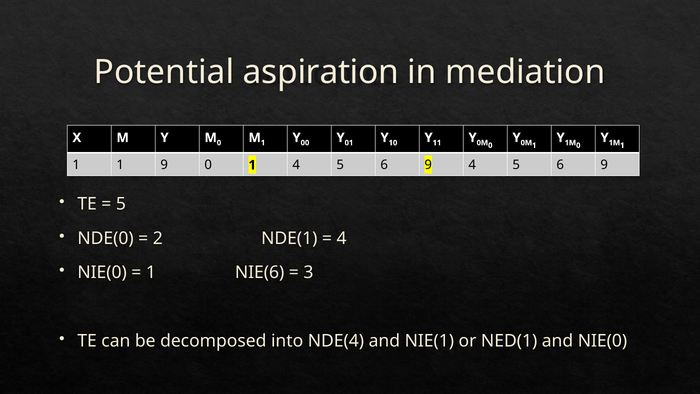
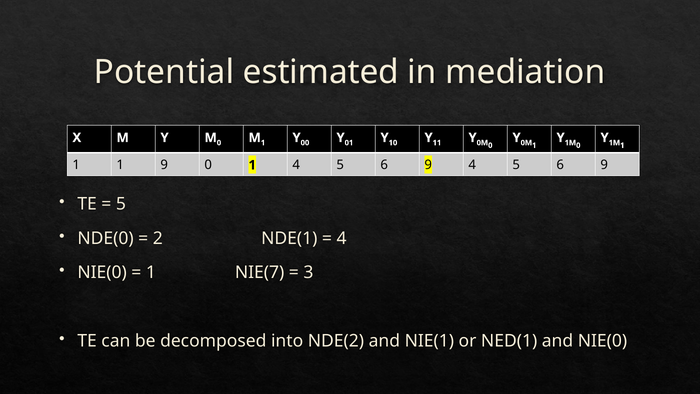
aspiration: aspiration -> estimated
NIE(6: NIE(6 -> NIE(7
NDE(4: NDE(4 -> NDE(2
